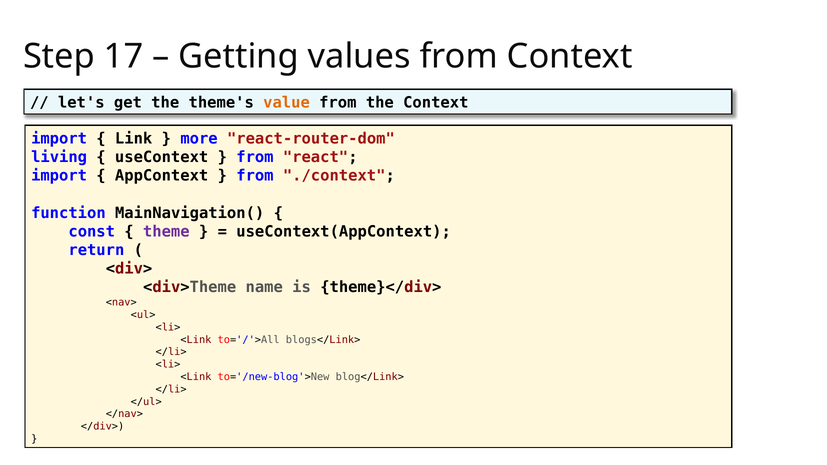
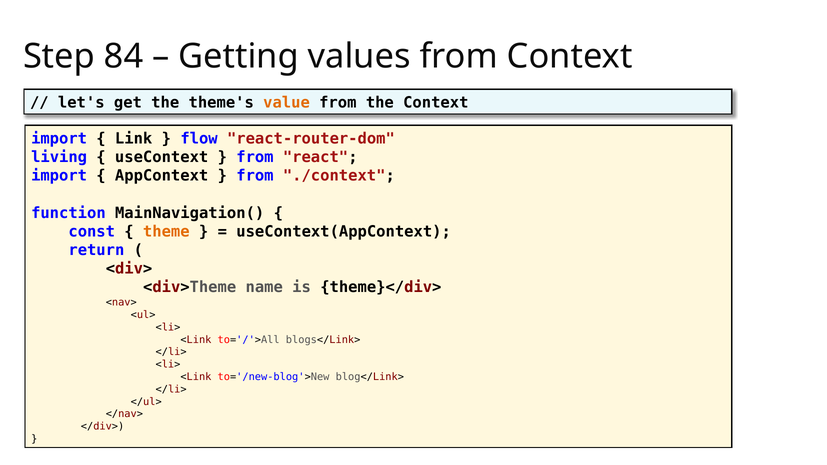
17: 17 -> 84
more: more -> flow
theme colour: purple -> orange
